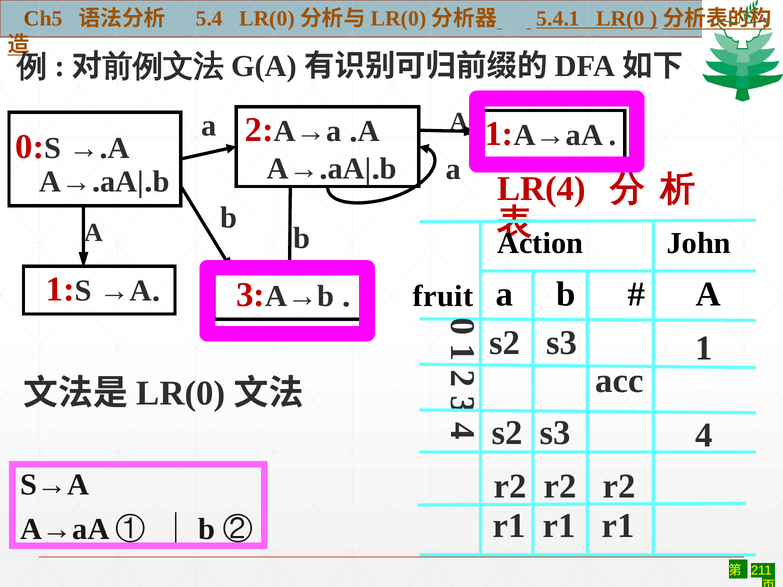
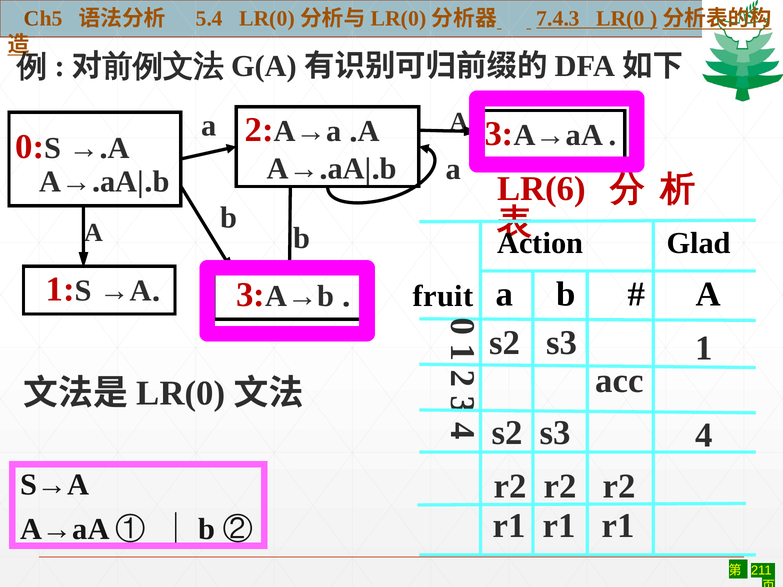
5.4.1: 5.4.1 -> 7.4.3
1 at (499, 134): 1 -> 3
LR(4: LR(4 -> LR(6
John: John -> Glad
